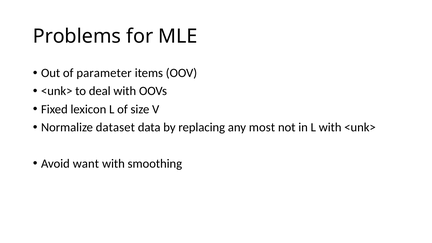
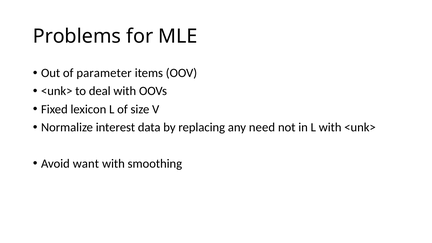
dataset: dataset -> interest
most: most -> need
